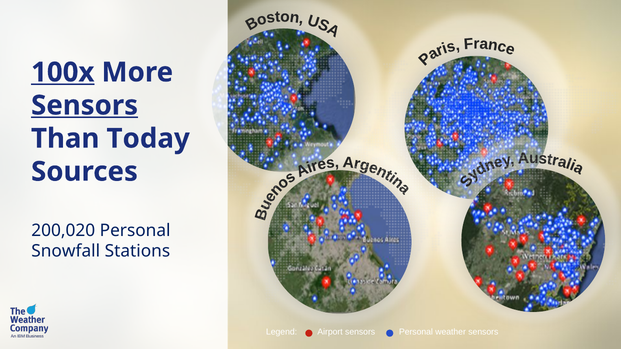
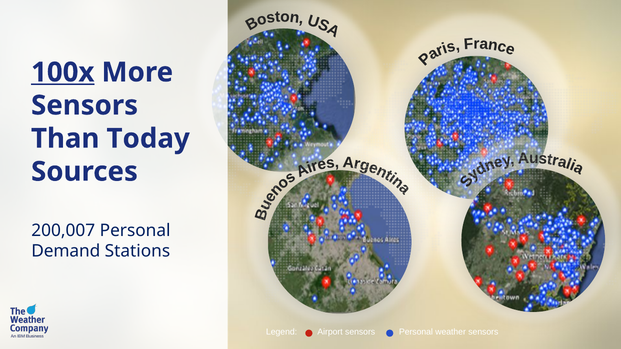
Sensors at (85, 106) underline: present -> none
200,020: 200,020 -> 200,007
Snowfall: Snowfall -> Demand
